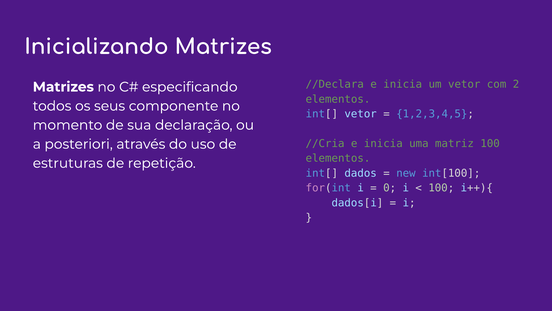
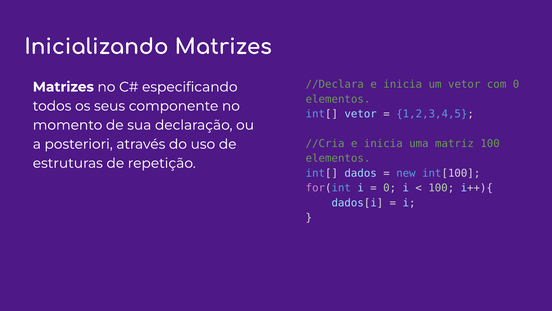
com 2: 2 -> 0
